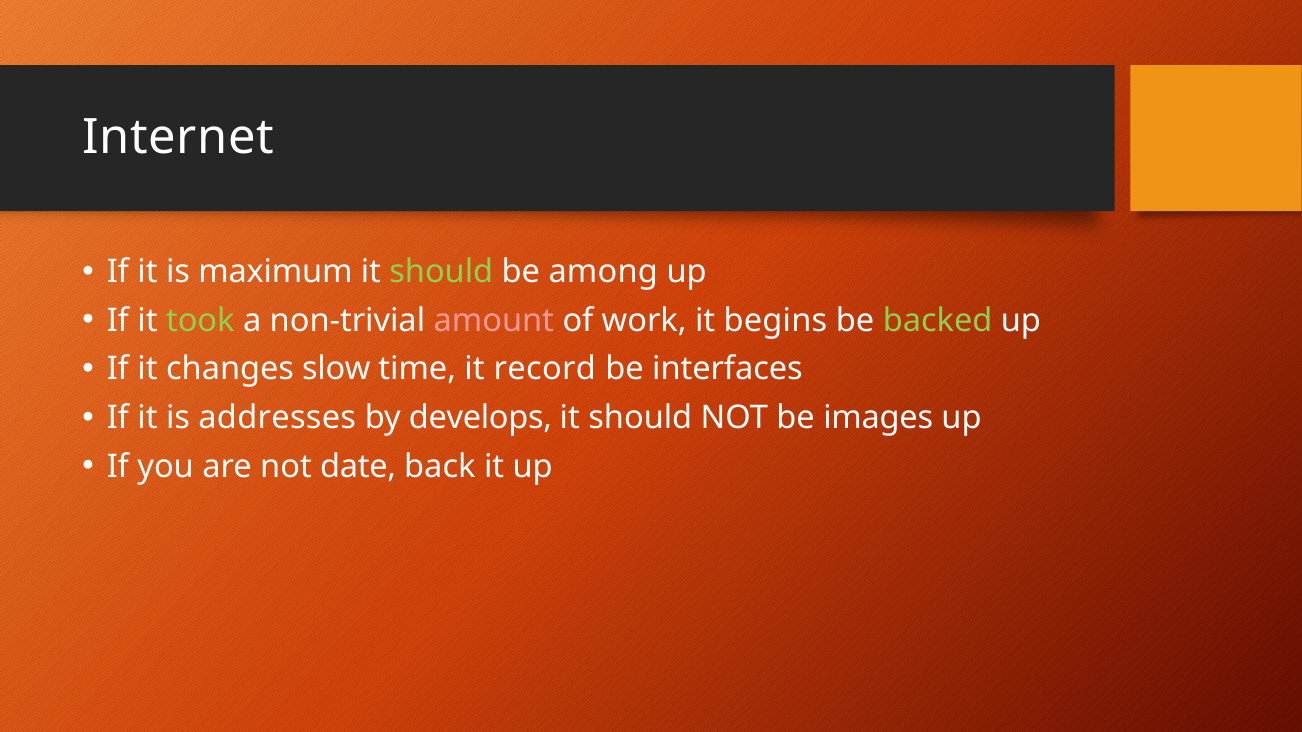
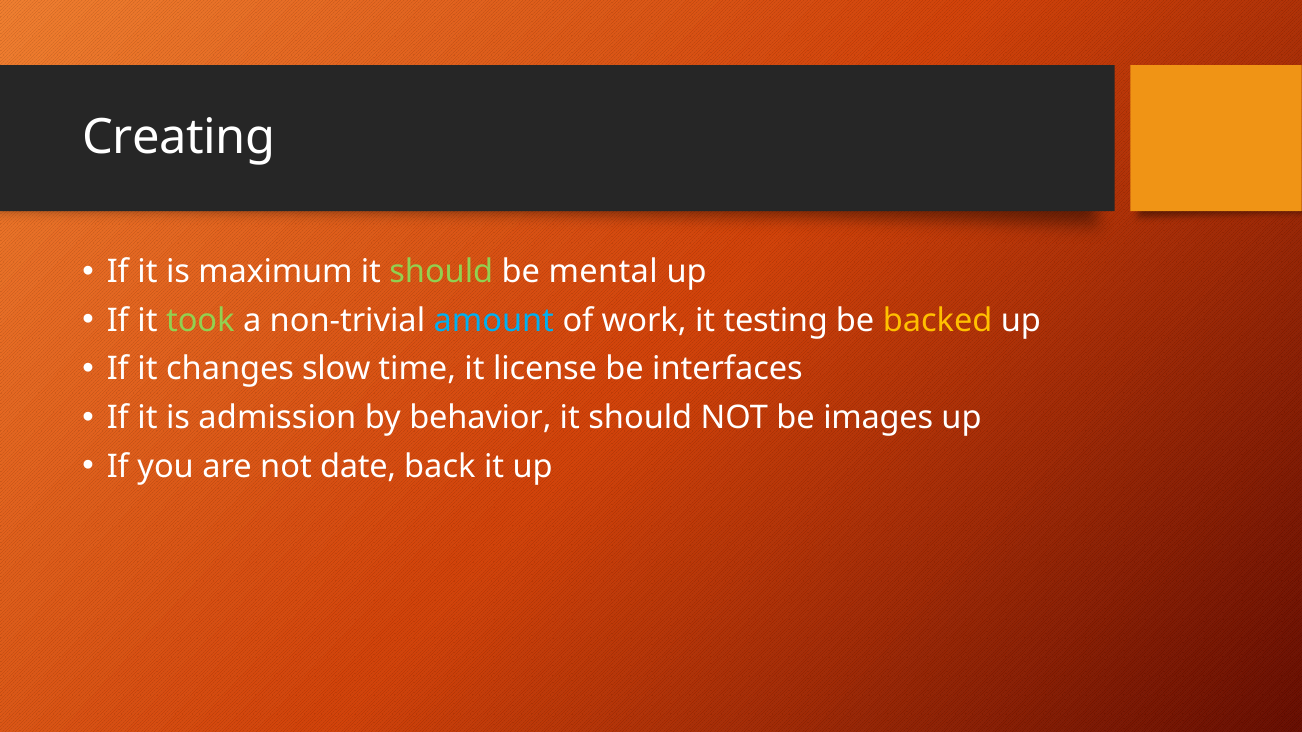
Internet: Internet -> Creating
among: among -> mental
amount colour: pink -> light blue
begins: begins -> testing
backed colour: light green -> yellow
record: record -> license
addresses: addresses -> admission
develops: develops -> behavior
